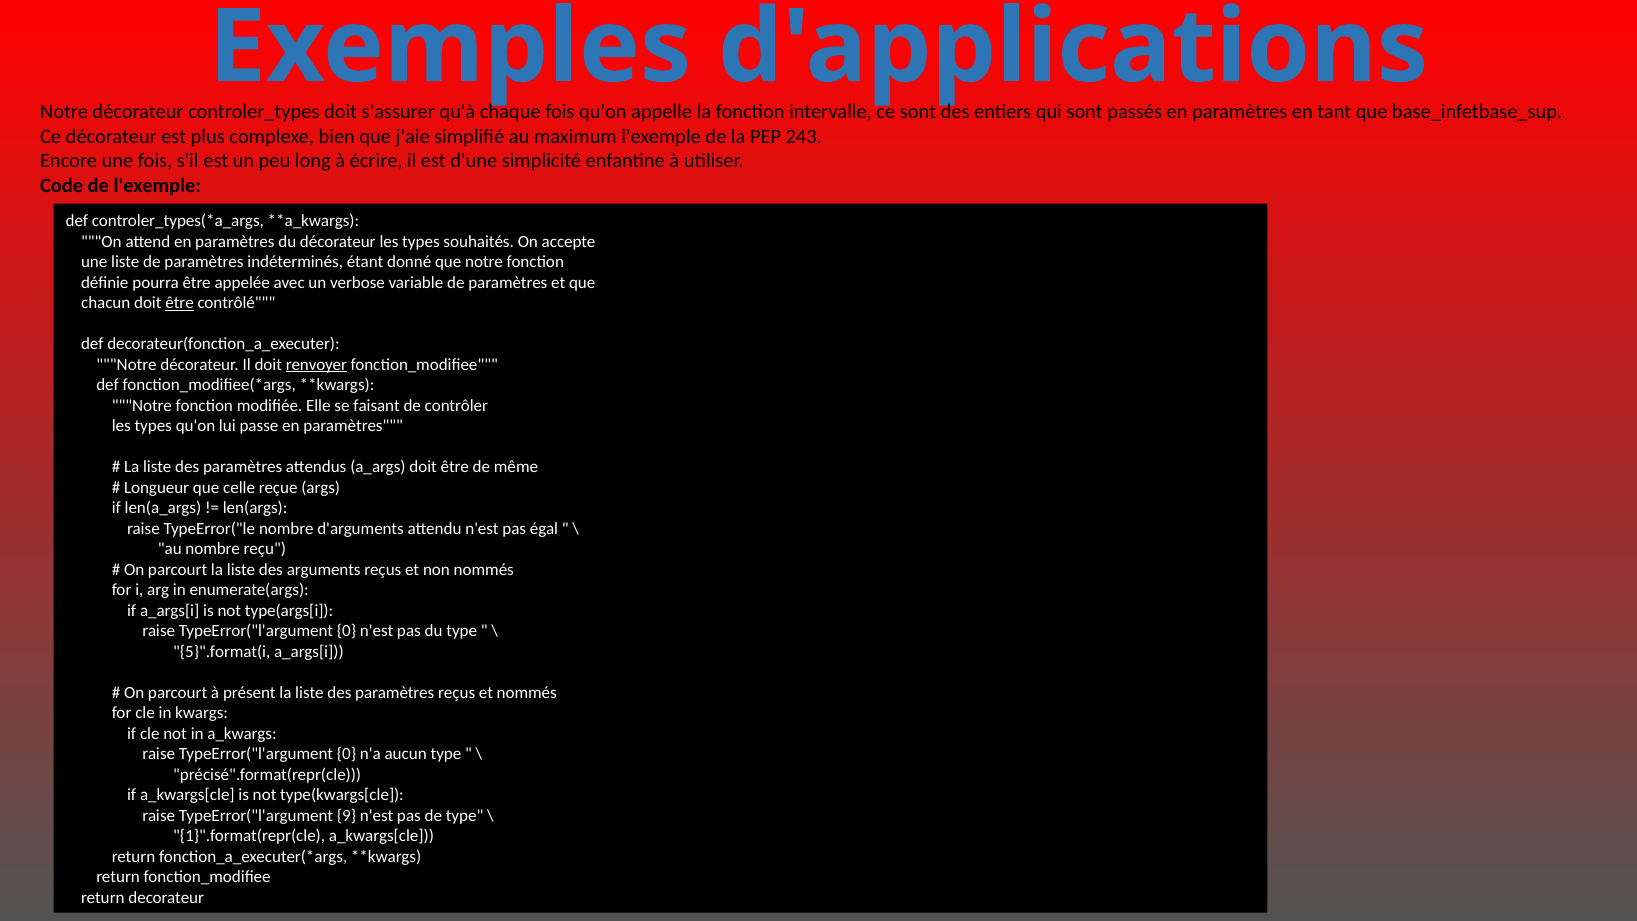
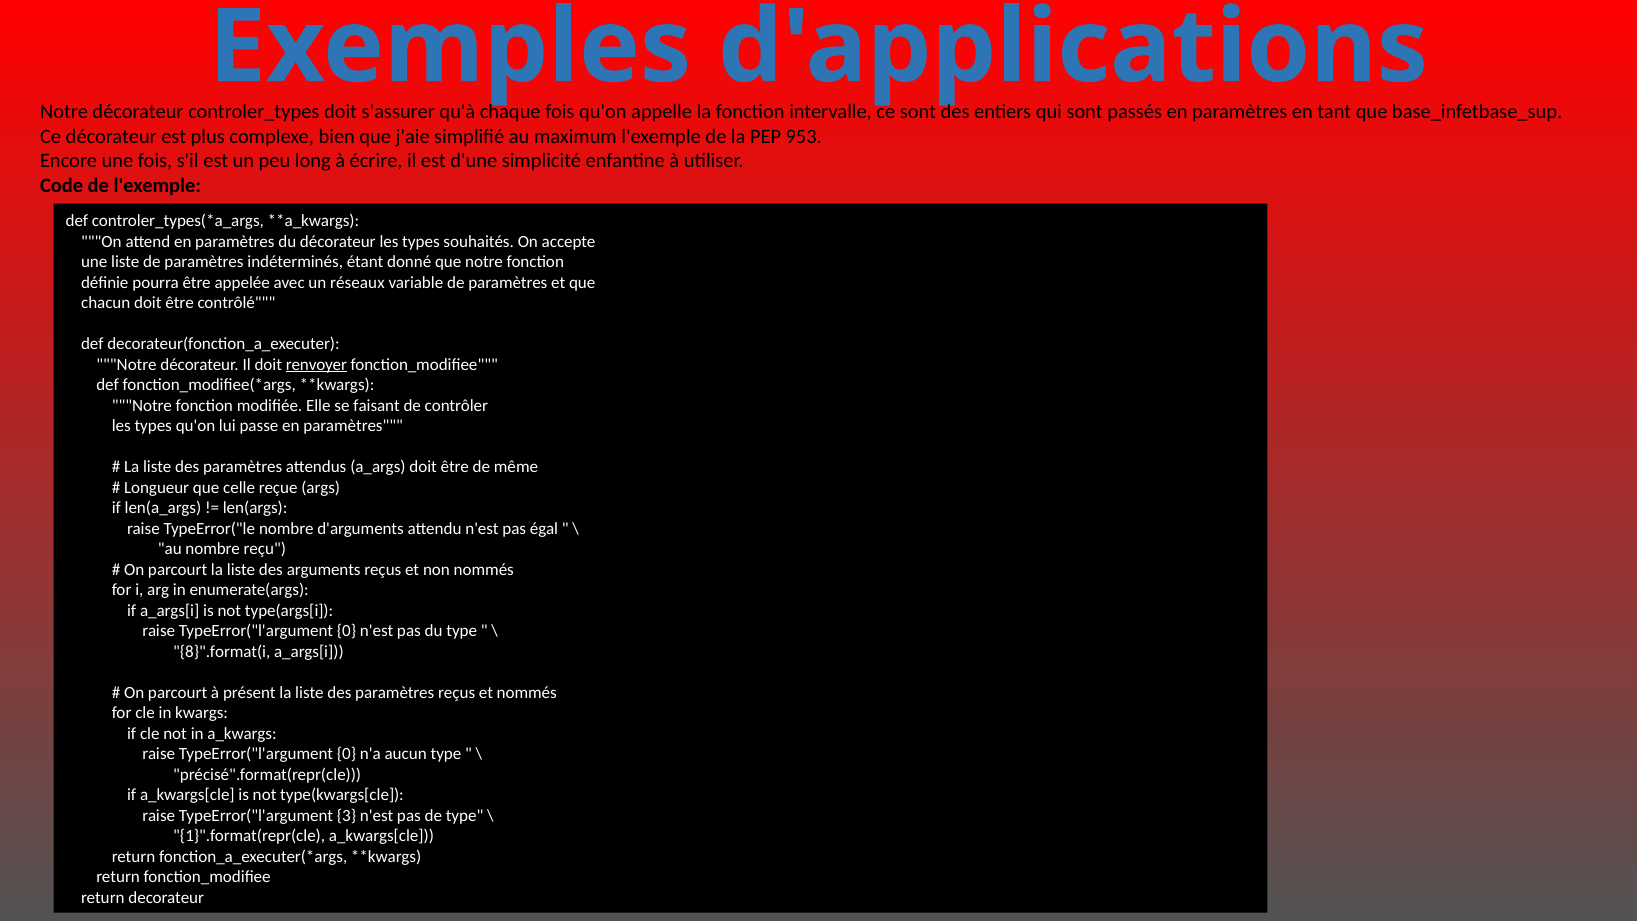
243: 243 -> 953
verbose: verbose -> réseaux
être at (180, 303) underline: present -> none
5}".format(i: 5}".format(i -> 8}".format(i
9: 9 -> 3
